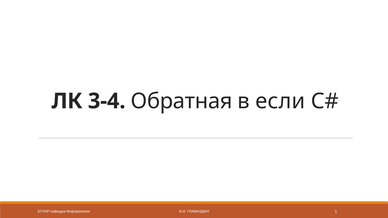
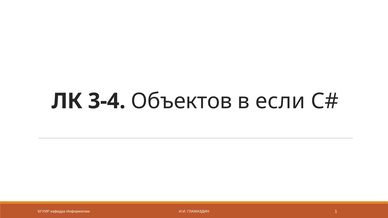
Обратная: Обратная -> Объектов
